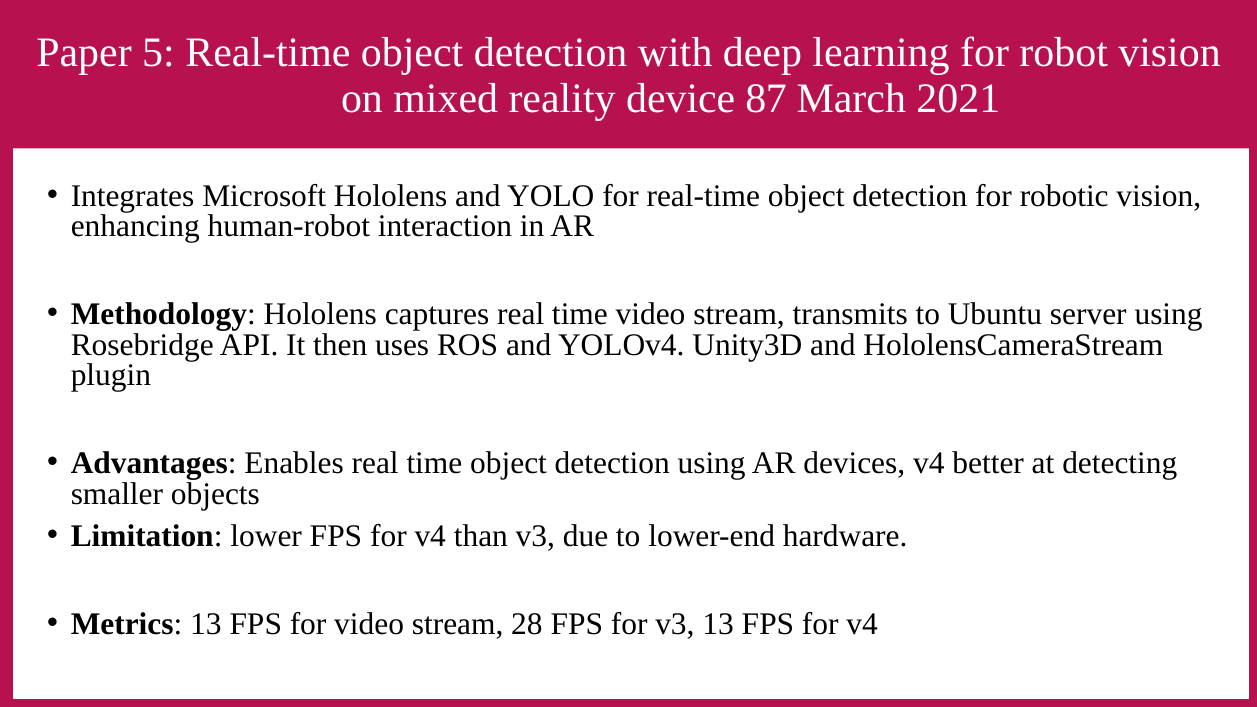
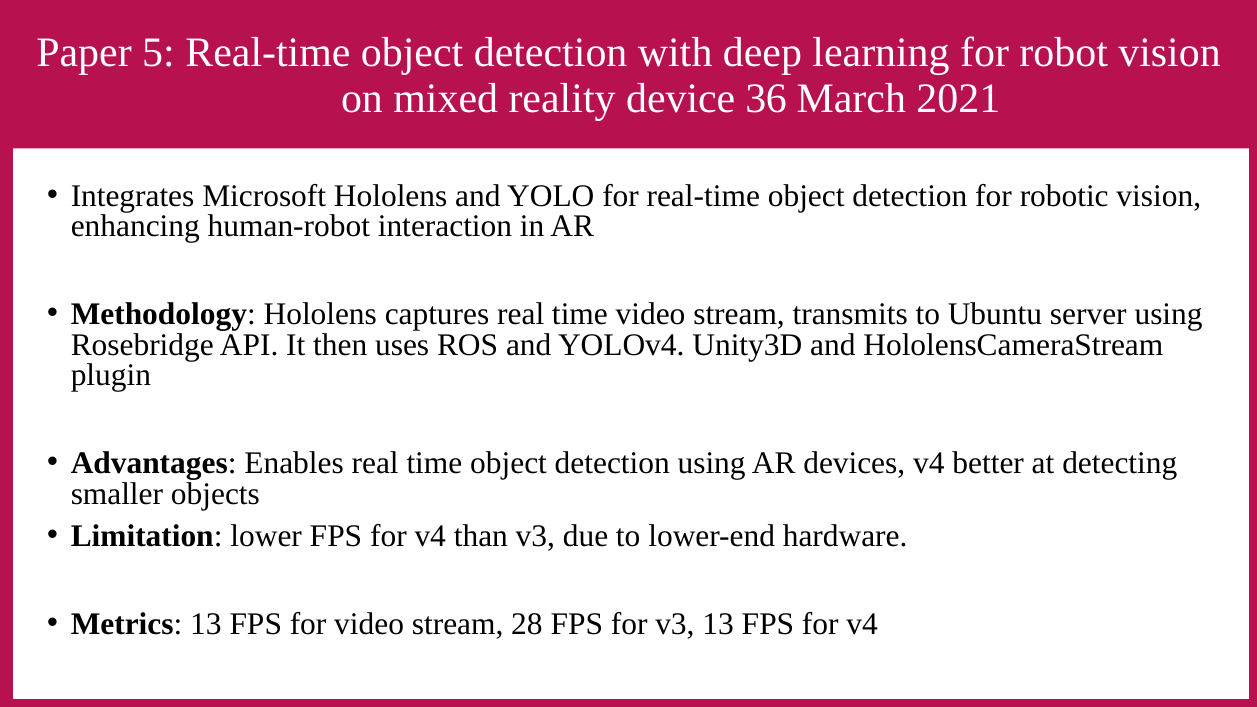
87: 87 -> 36
